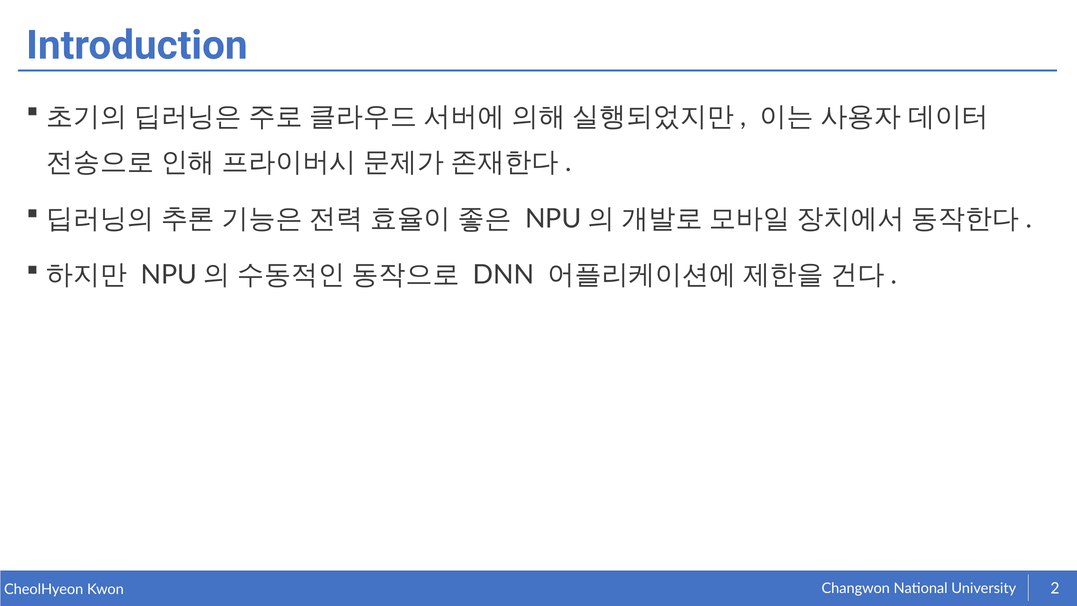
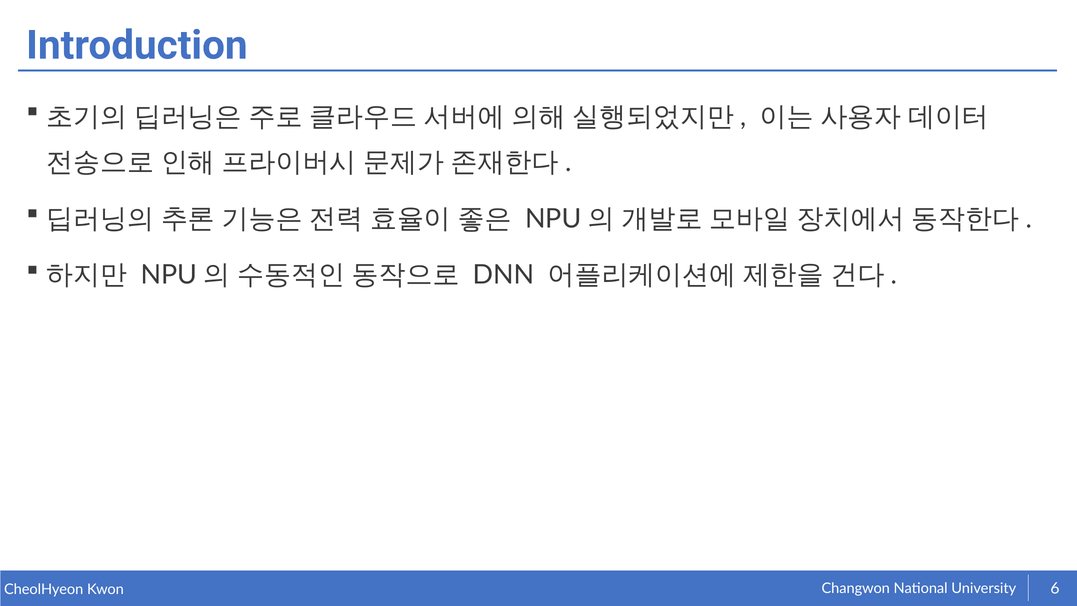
2: 2 -> 6
